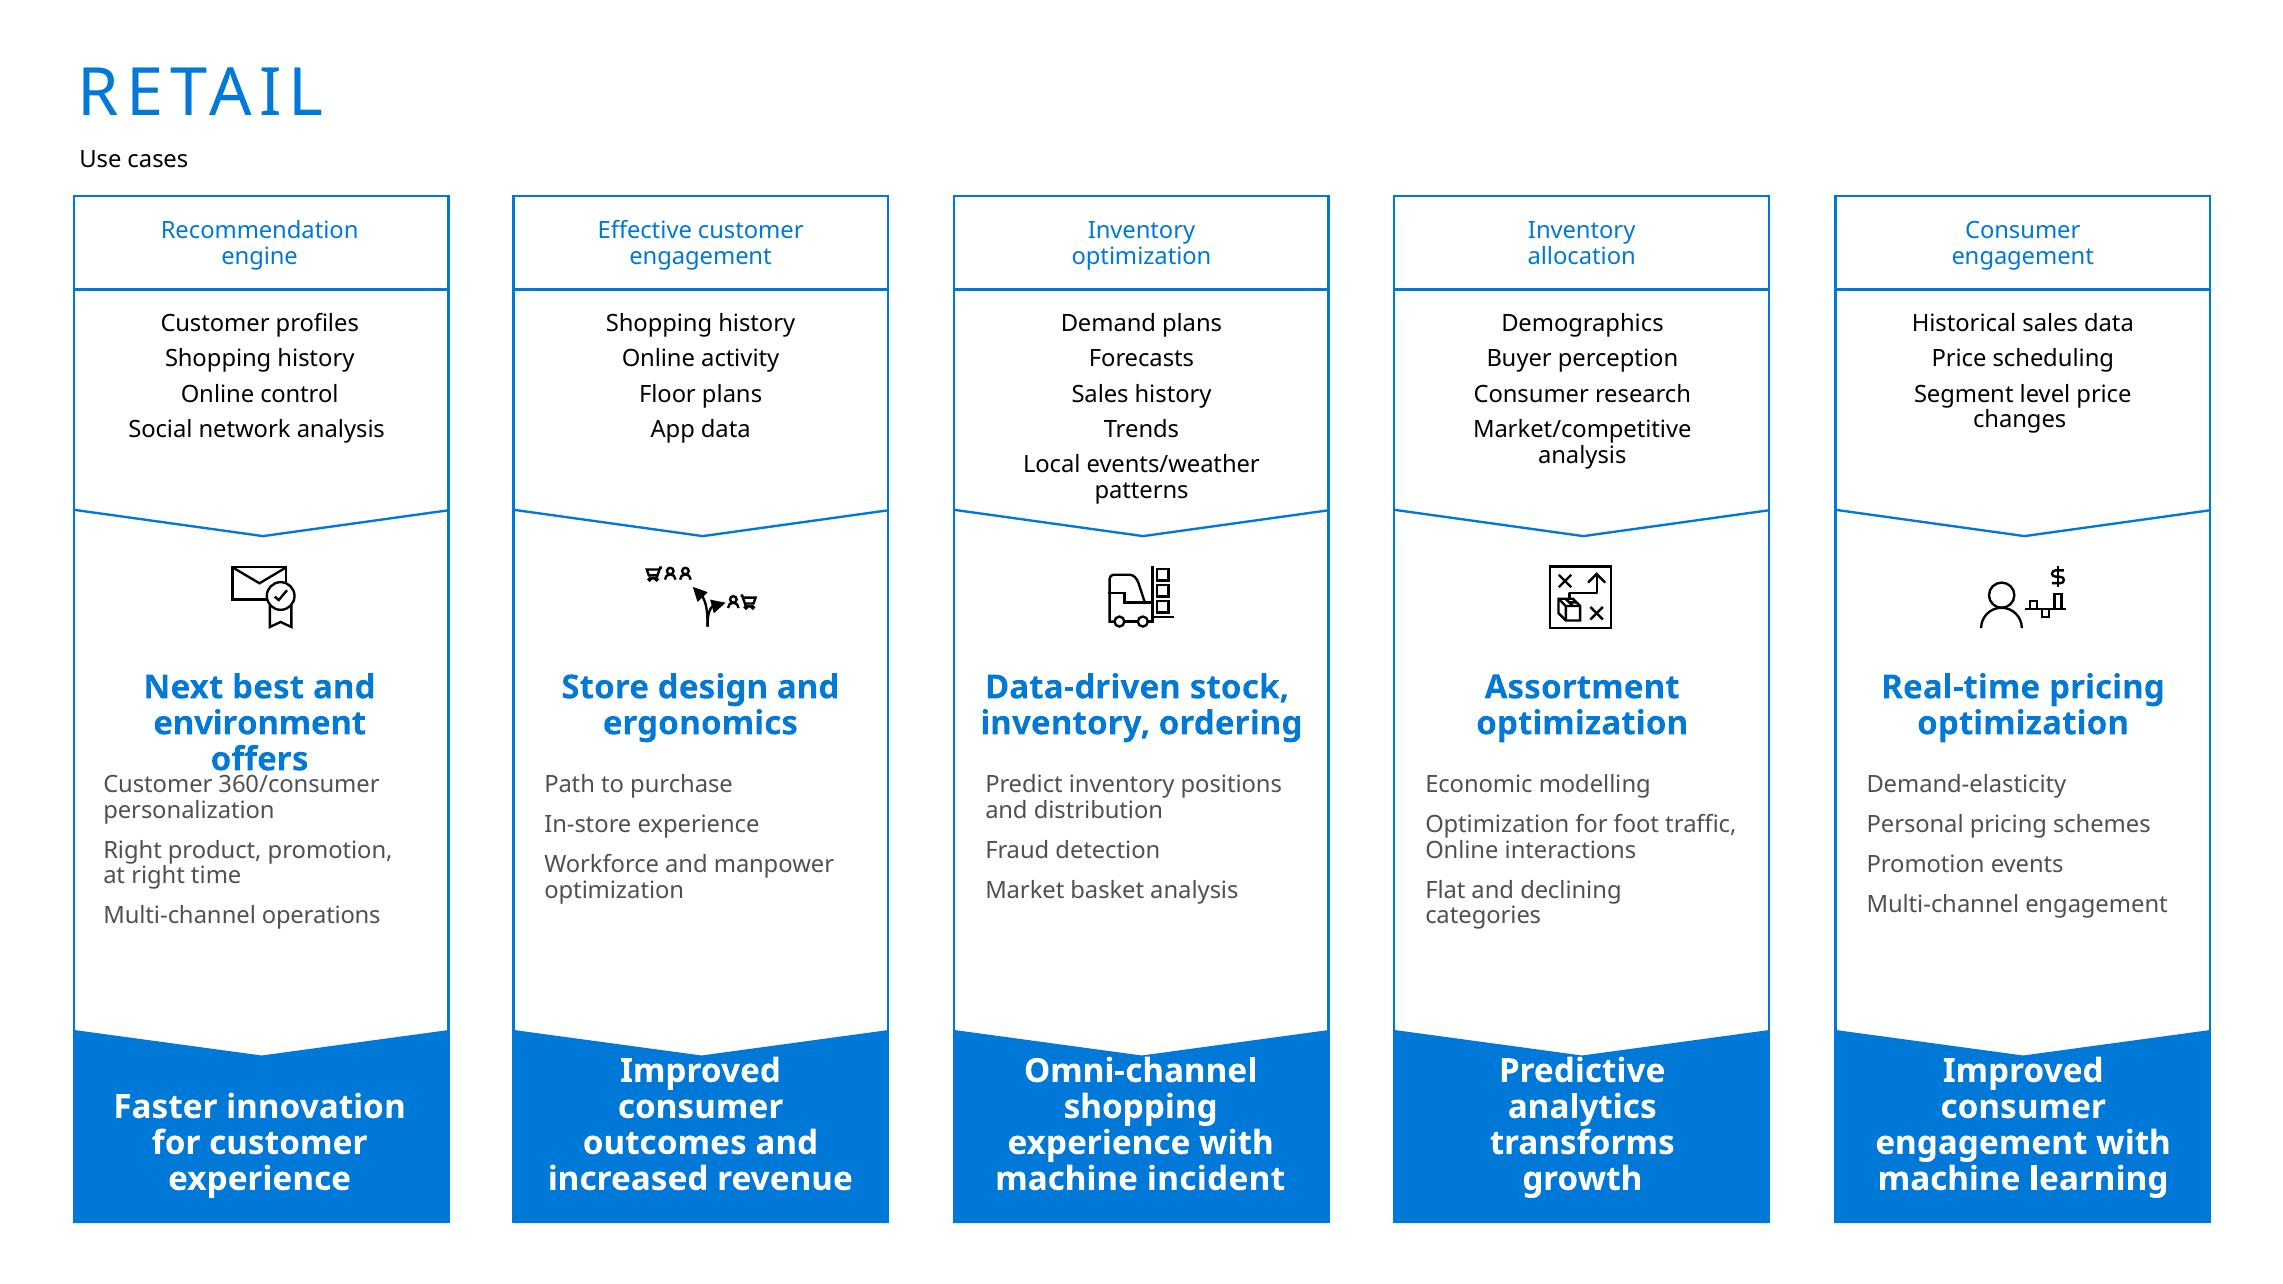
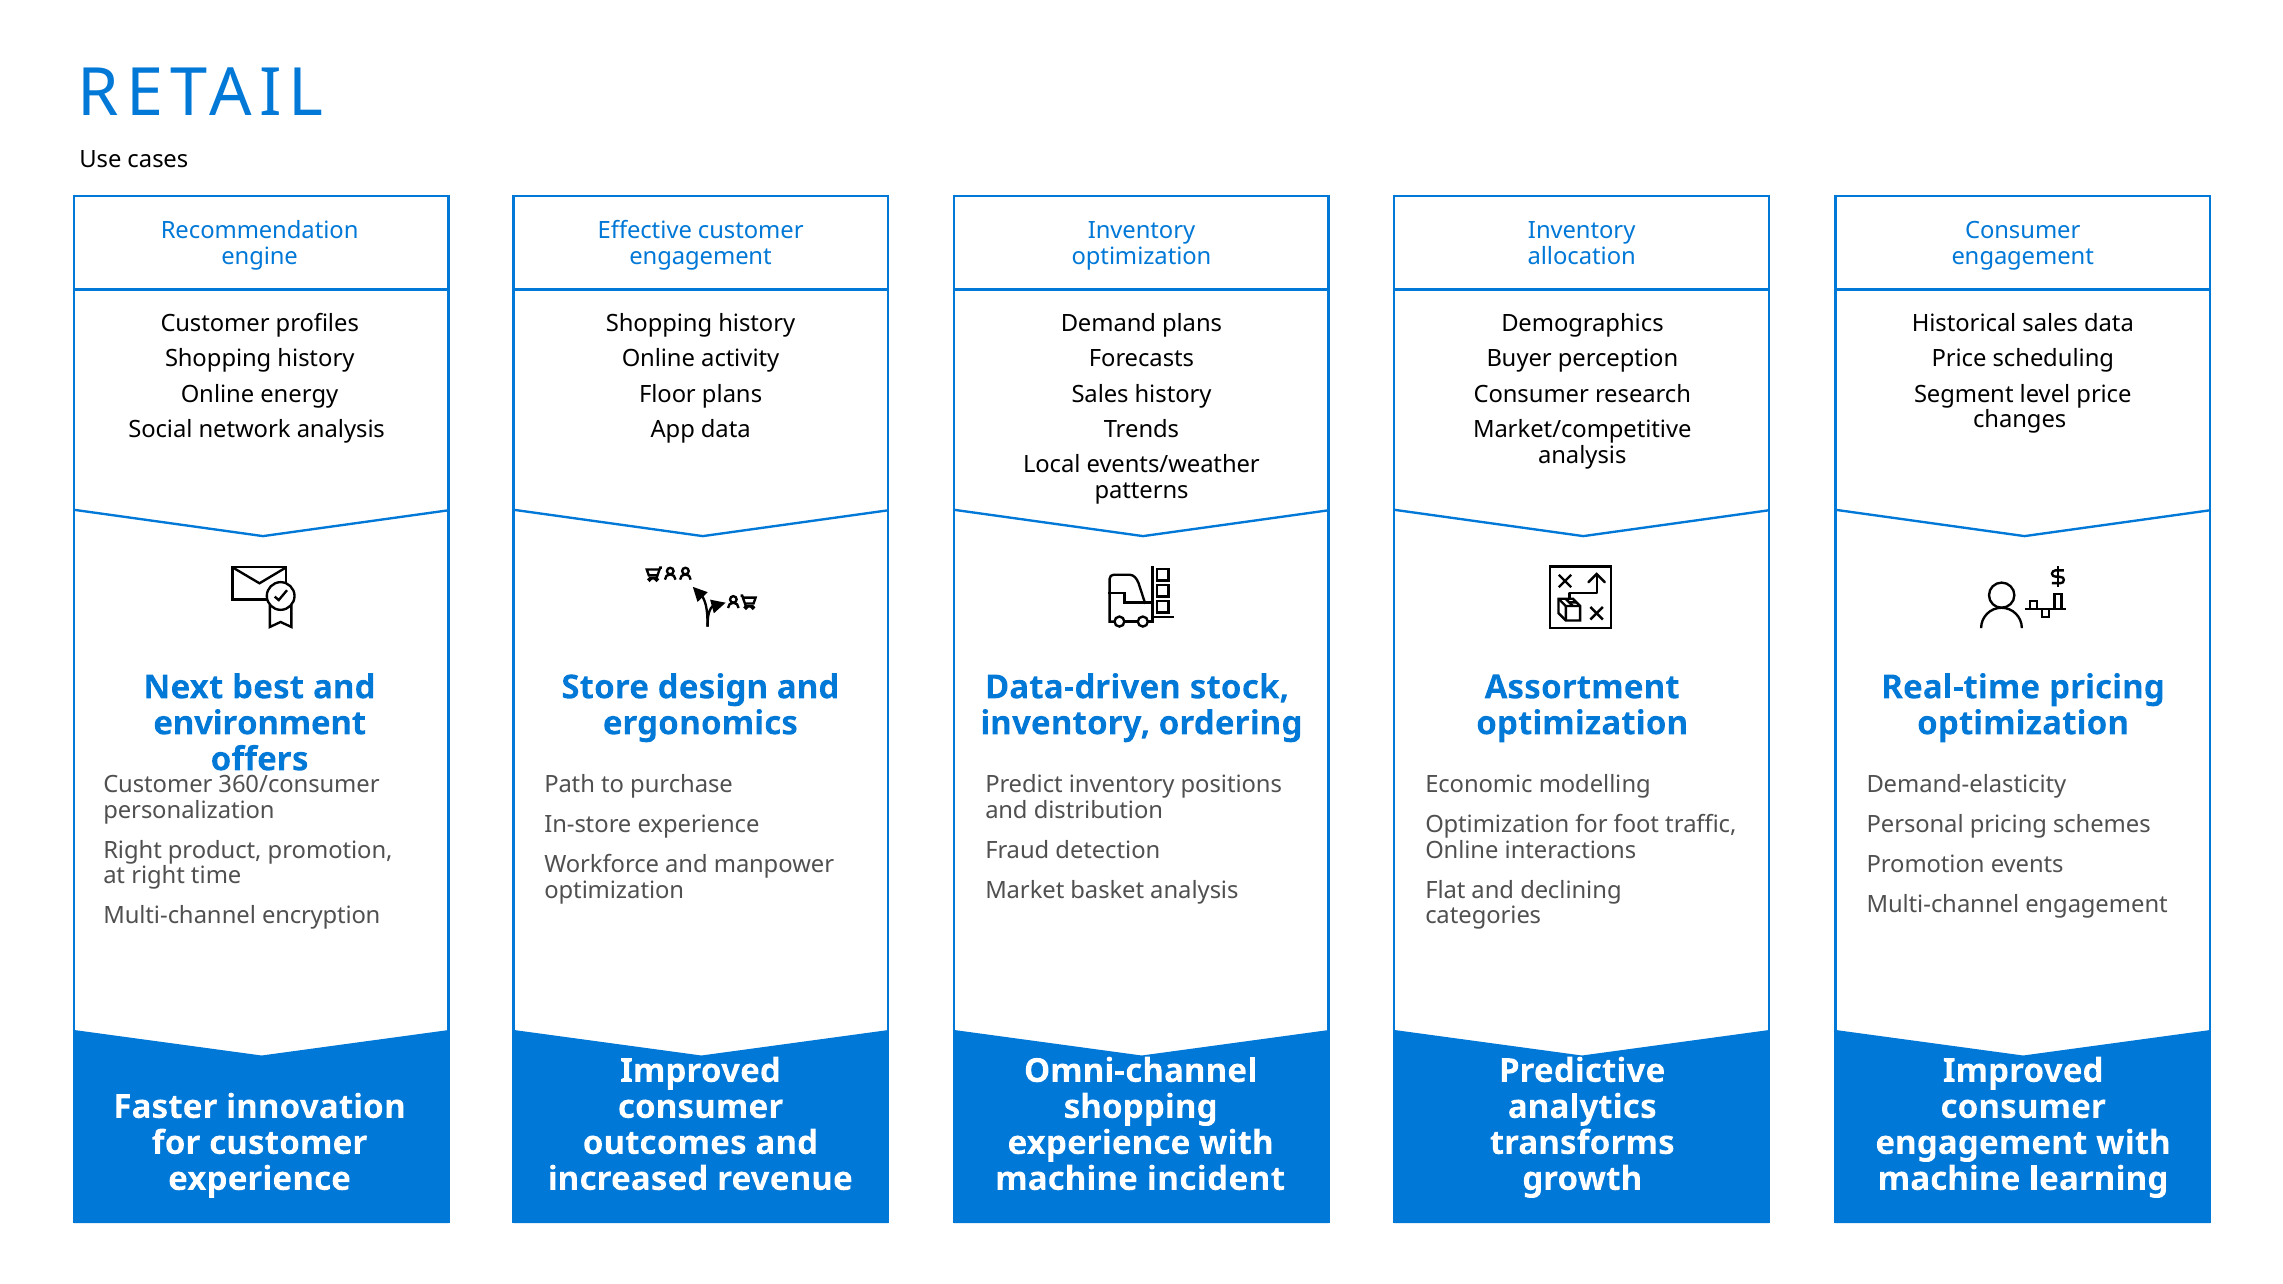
control: control -> energy
operations: operations -> encryption
